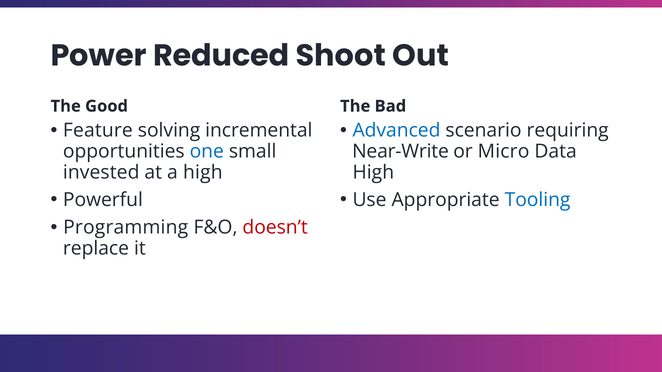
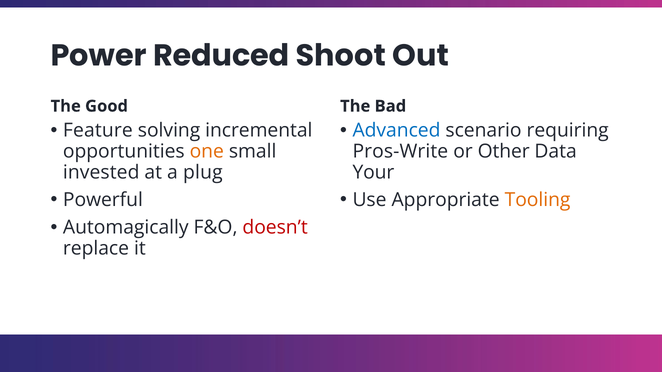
one colour: blue -> orange
Near-Write: Near-Write -> Pros-Write
Micro: Micro -> Other
a high: high -> plug
High at (373, 172): High -> Your
Tooling colour: blue -> orange
Programming: Programming -> Automagically
